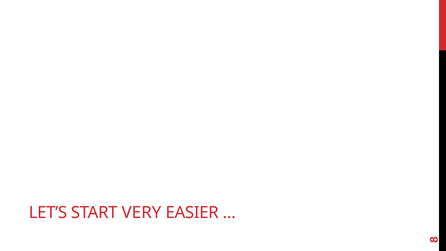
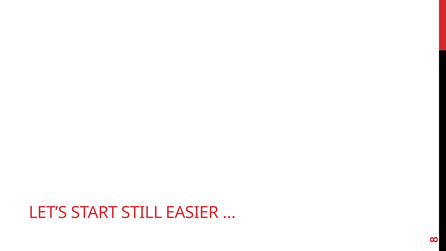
VERY: VERY -> STILL
